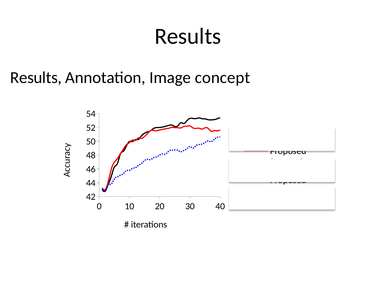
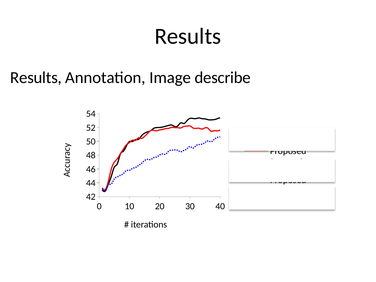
concept: concept -> describe
